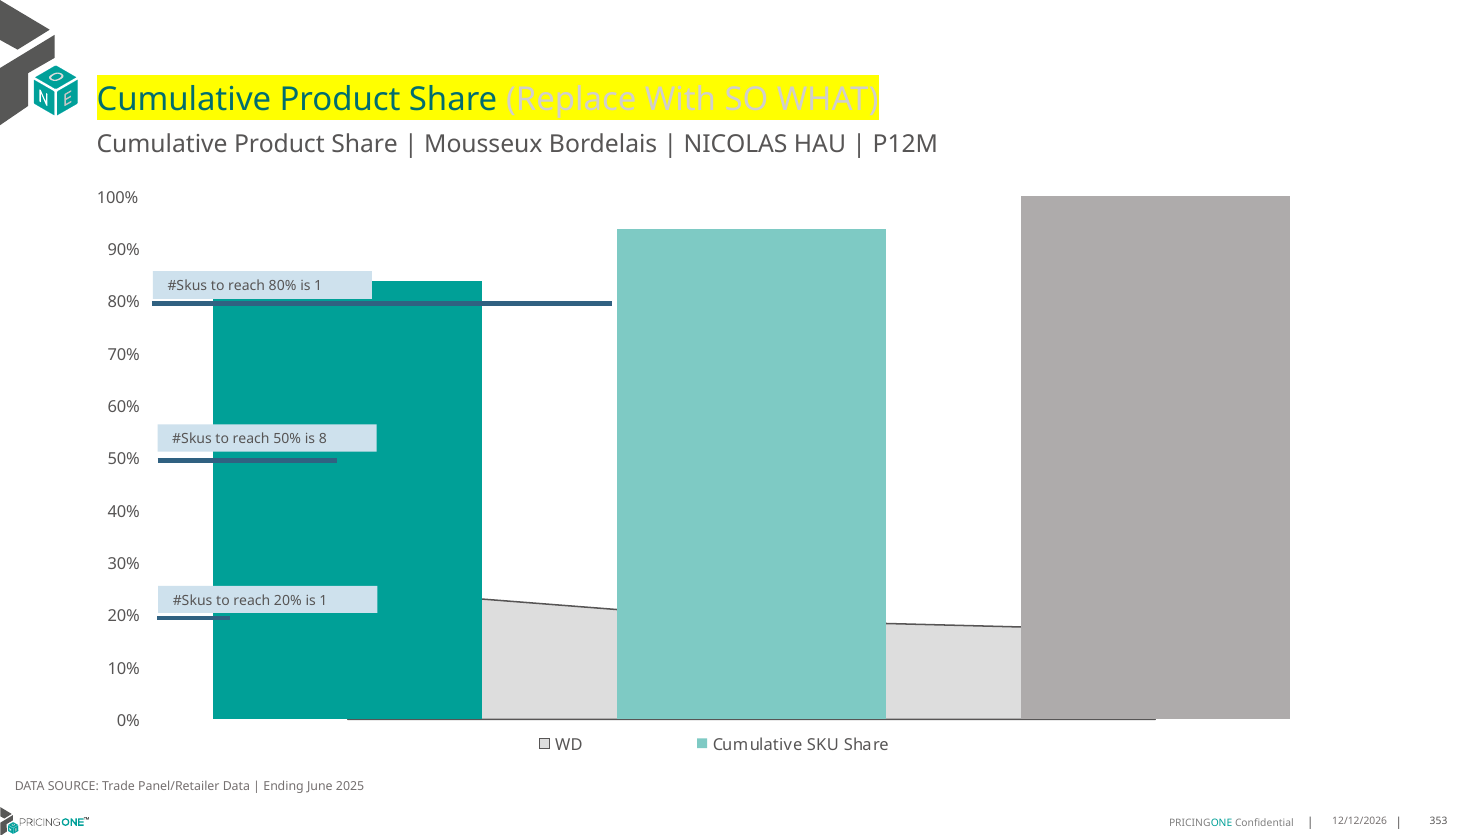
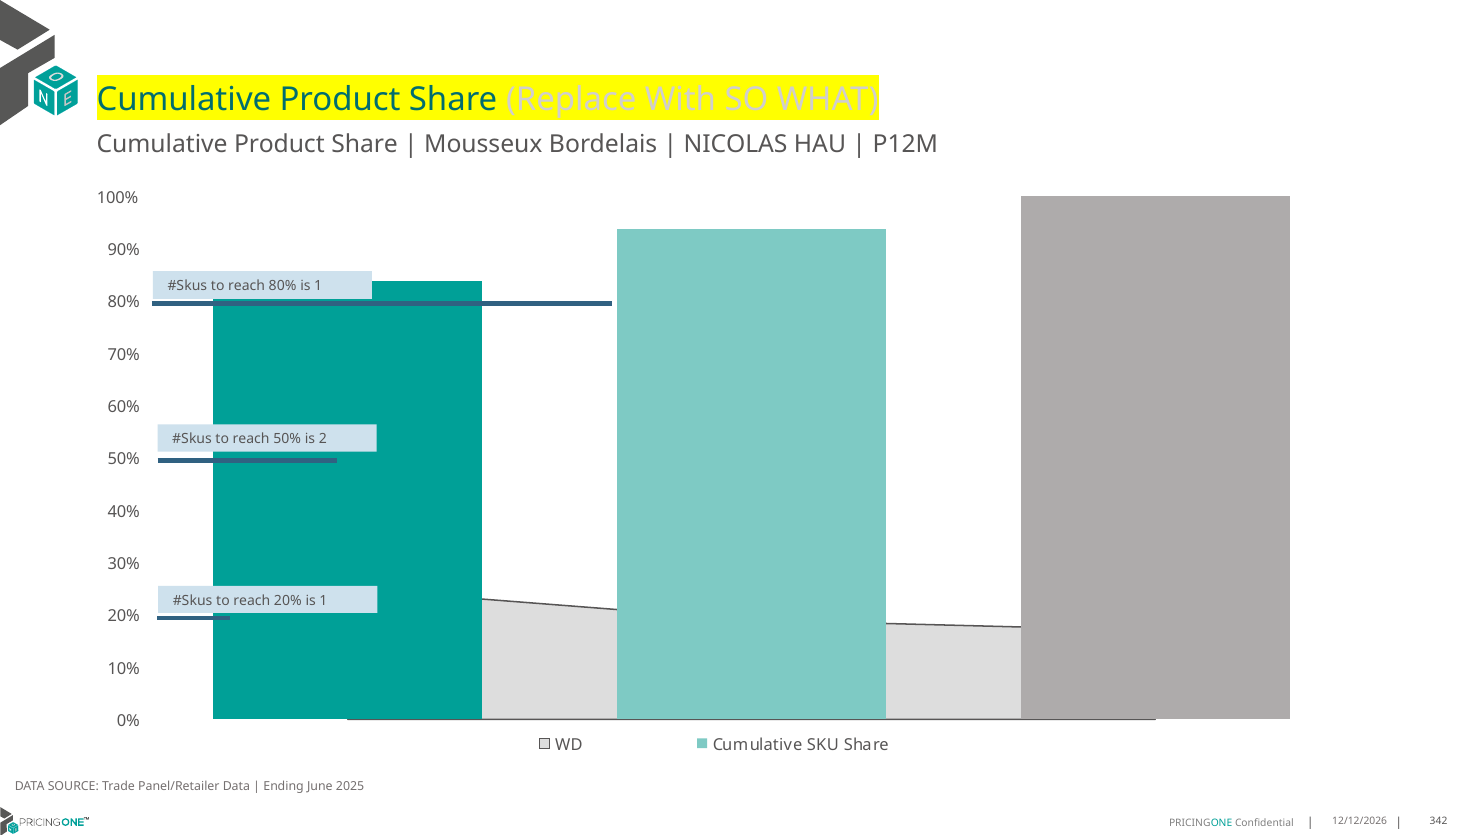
8: 8 -> 2
353: 353 -> 342
